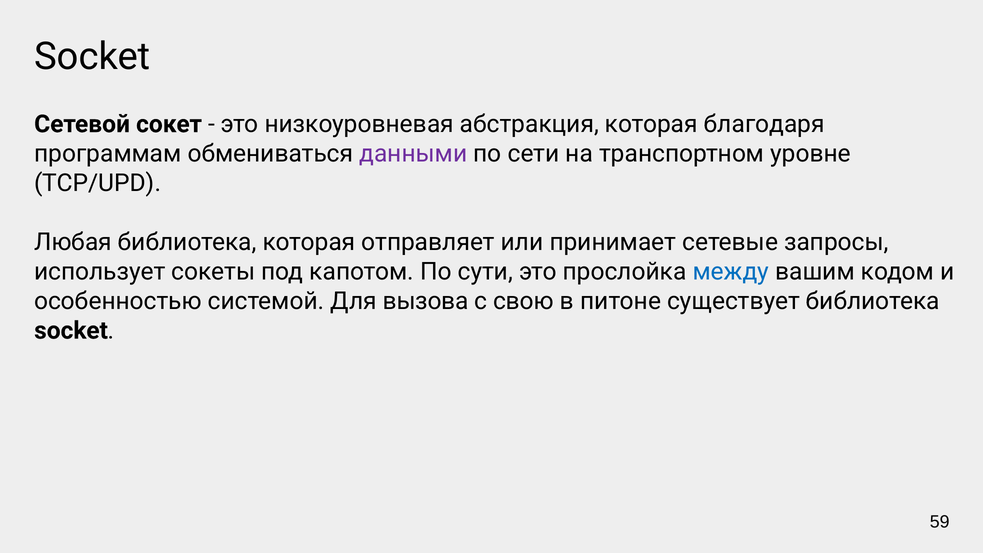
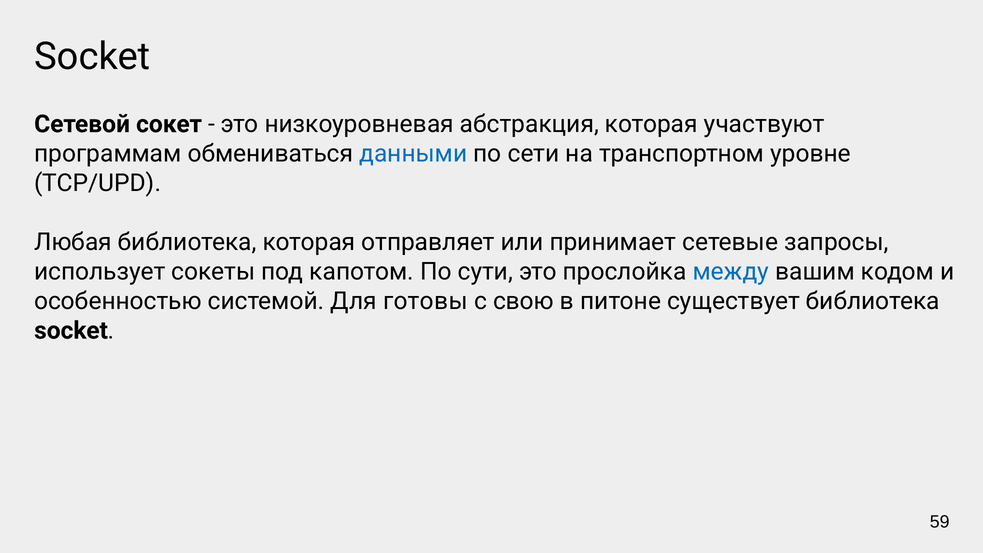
благодаря: благодаря -> участвуют
данными colour: purple -> blue
вызова: вызова -> готовы
